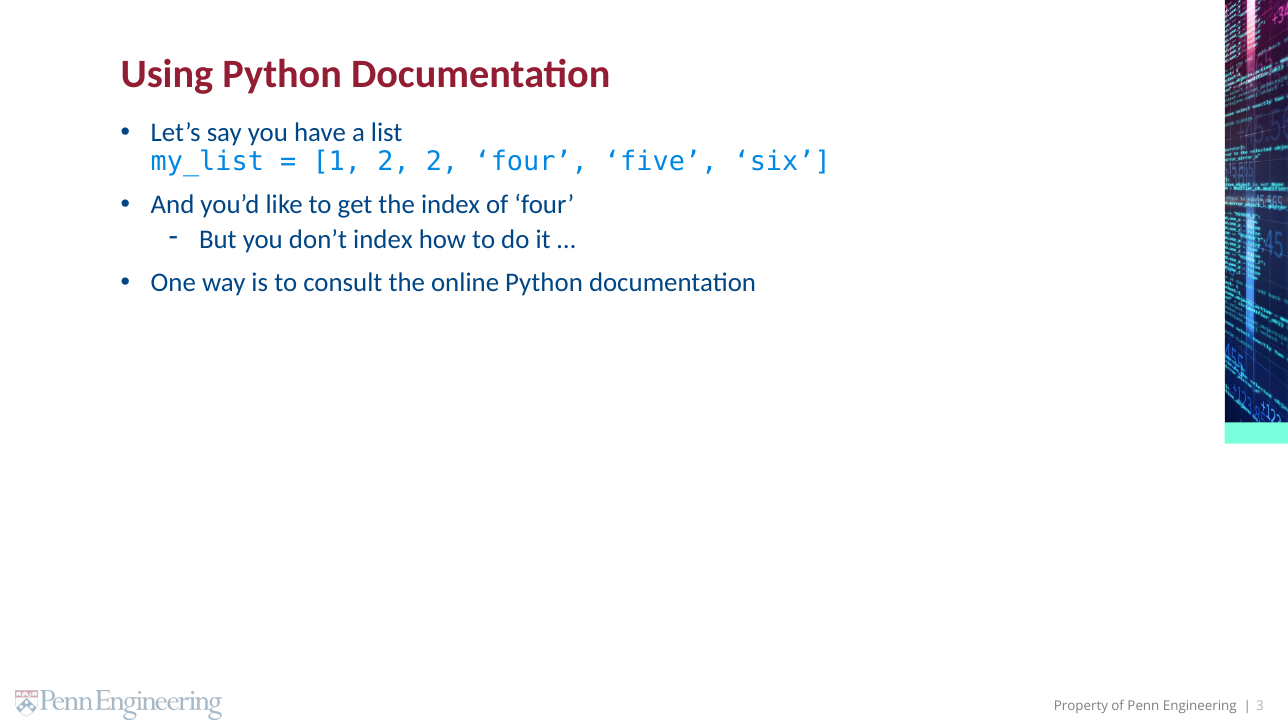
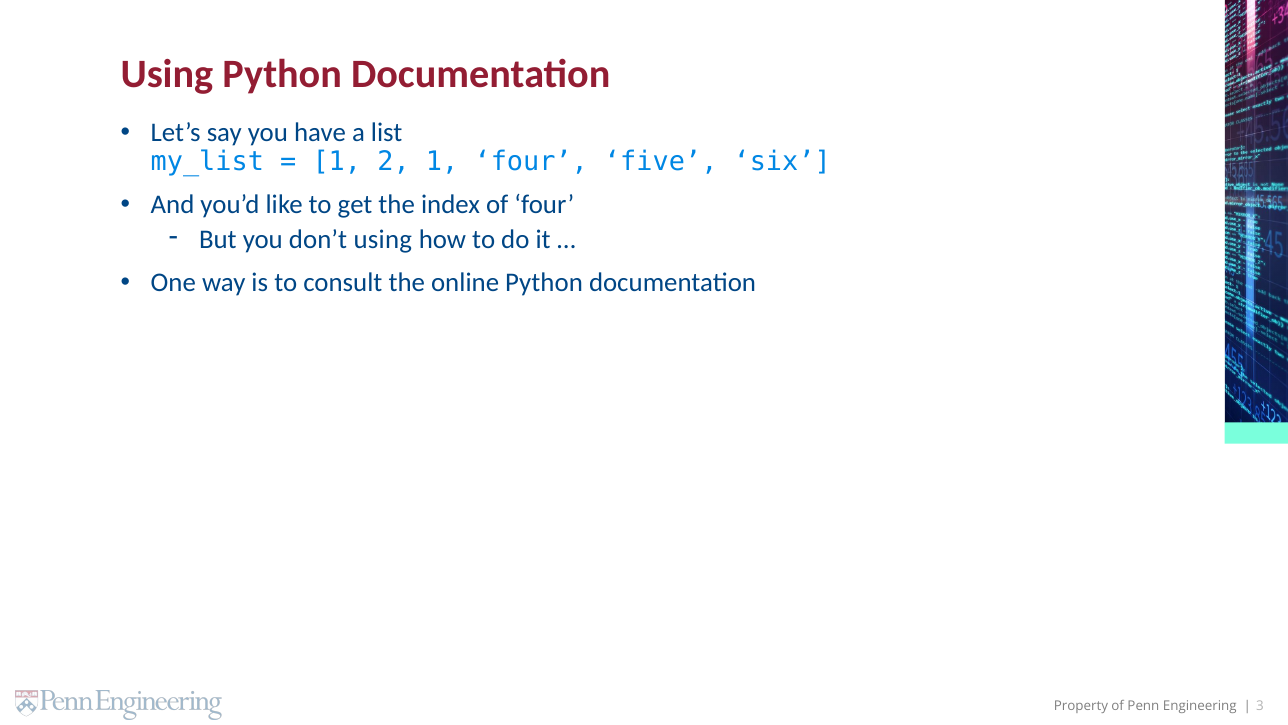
2 2: 2 -> 1
don’t index: index -> using
